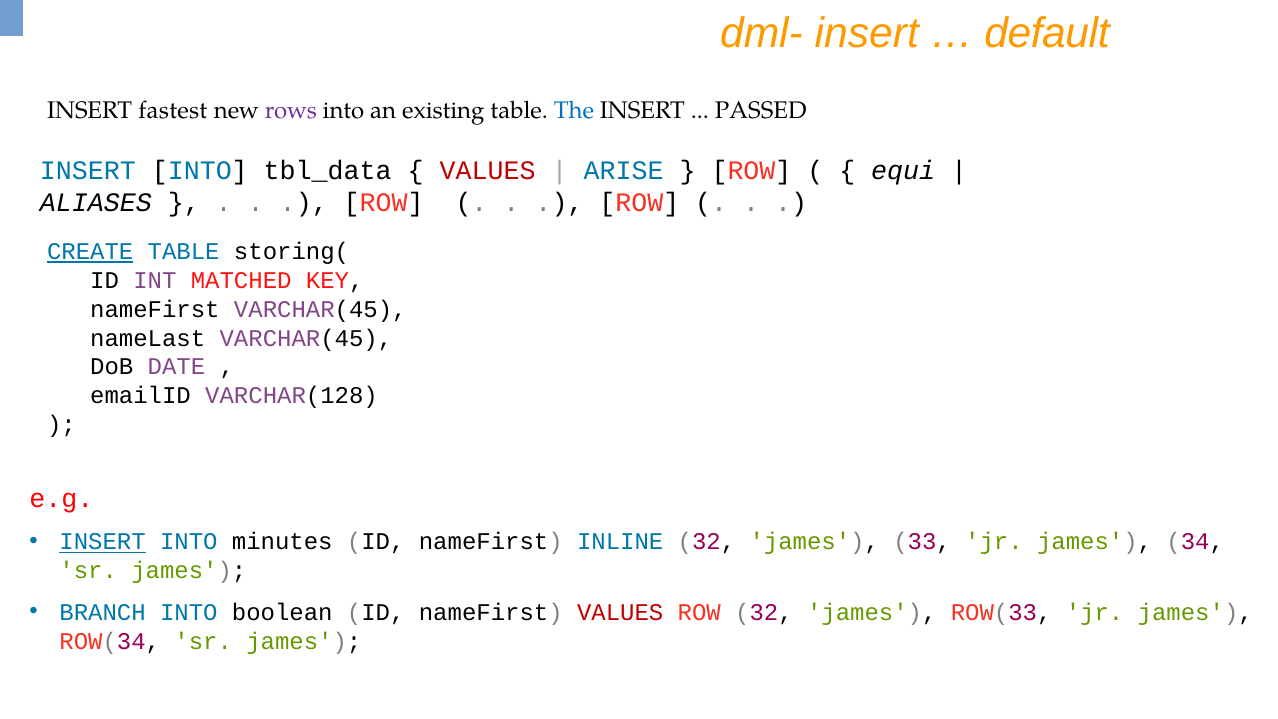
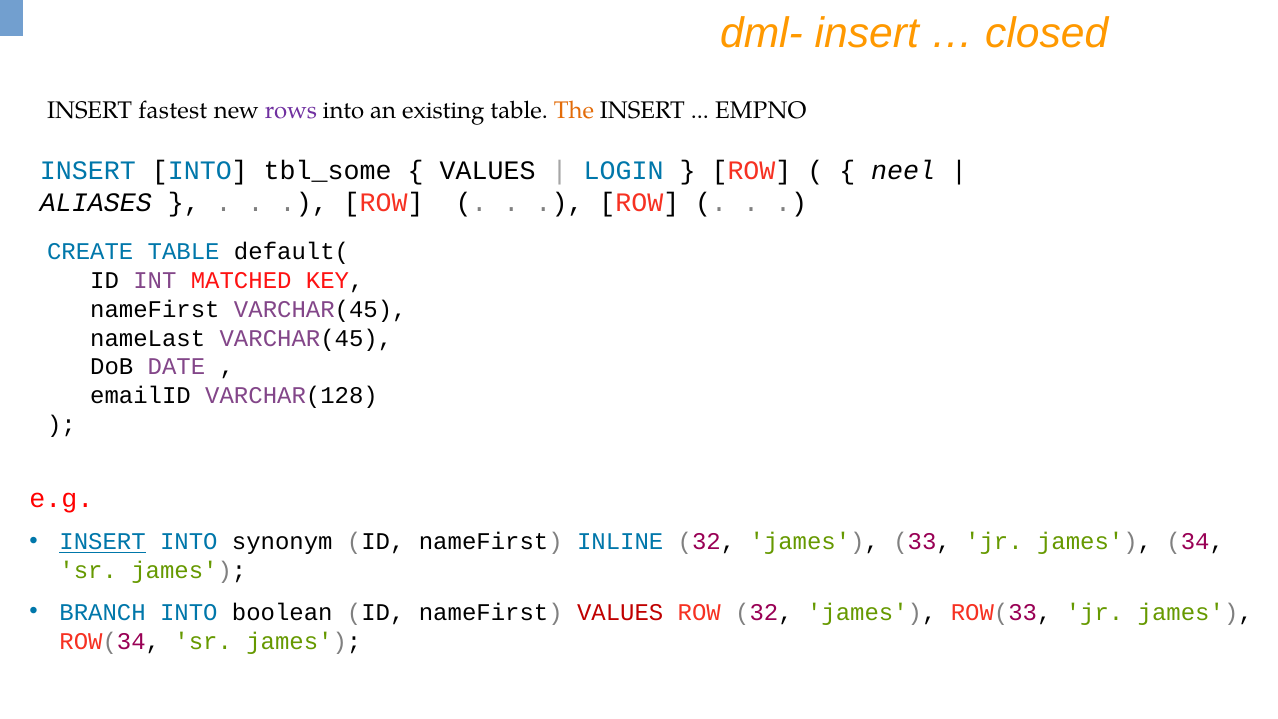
default: default -> closed
The colour: blue -> orange
PASSED: PASSED -> EMPNO
tbl_data: tbl_data -> tbl_some
VALUES at (488, 171) colour: red -> black
ARISE: ARISE -> LOGIN
equi: equi -> neel
CREATE underline: present -> none
storing(: storing( -> default(
minutes: minutes -> synonym
